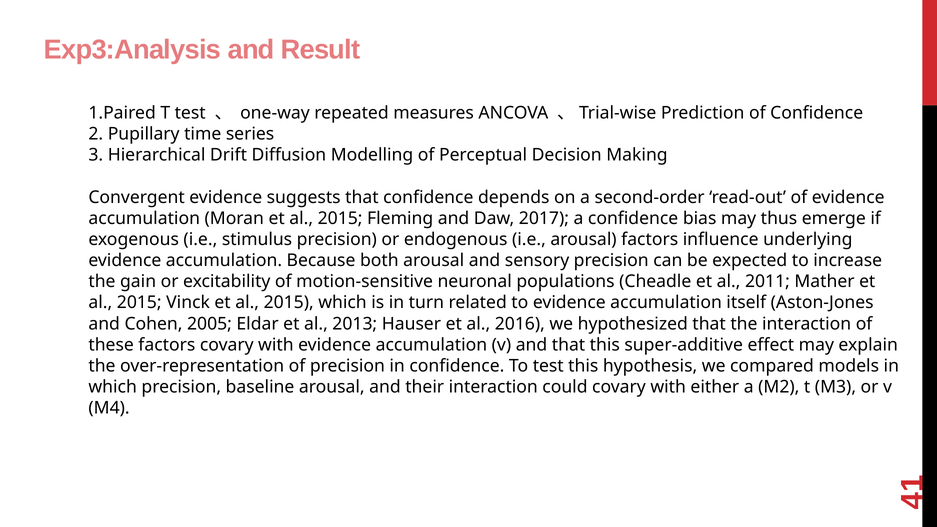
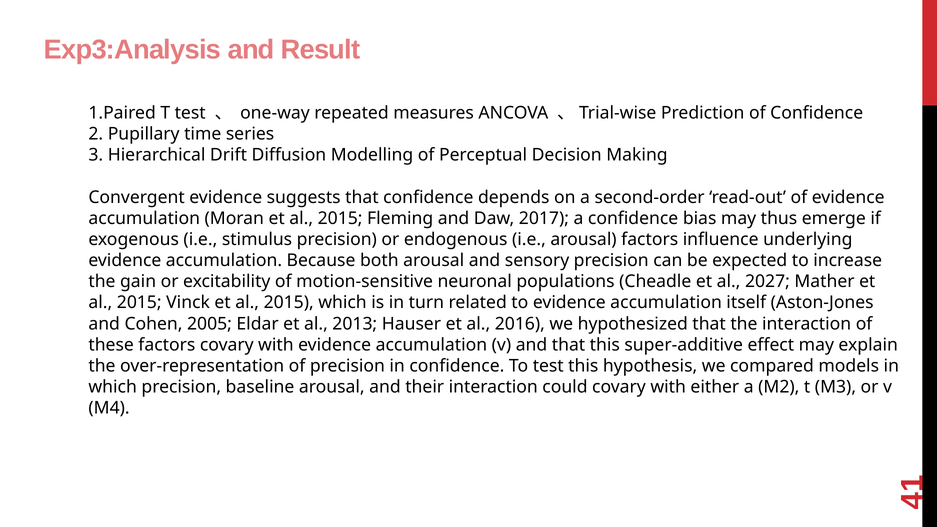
2011: 2011 -> 2027
